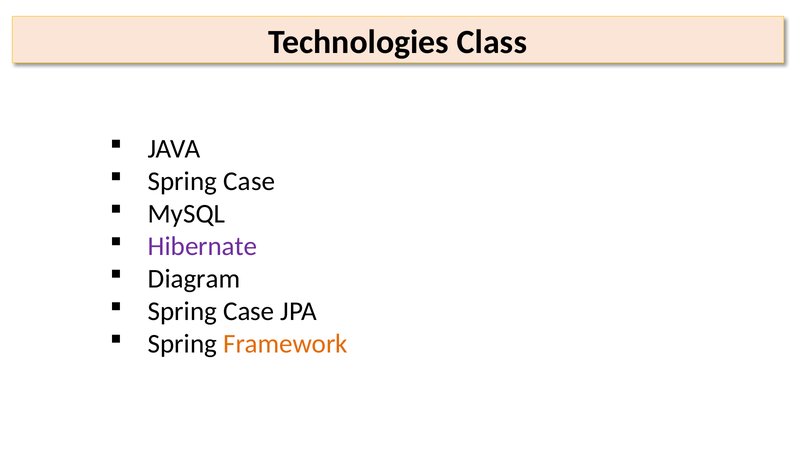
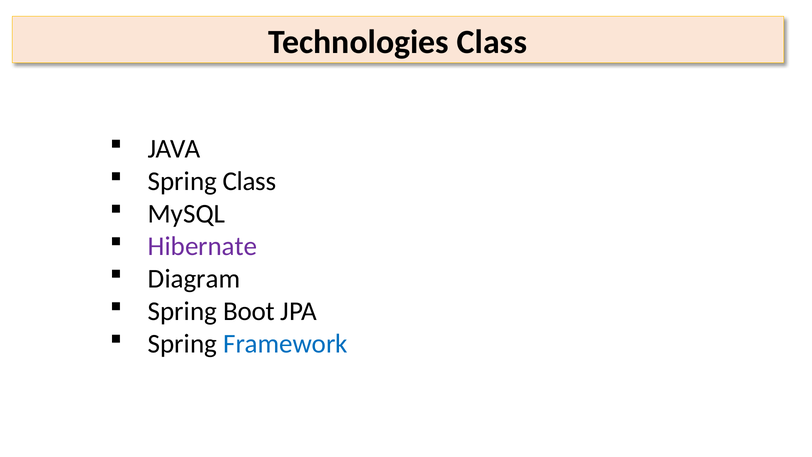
Case at (249, 181): Case -> Class
Case at (249, 311): Case -> Boot
Framework colour: orange -> blue
